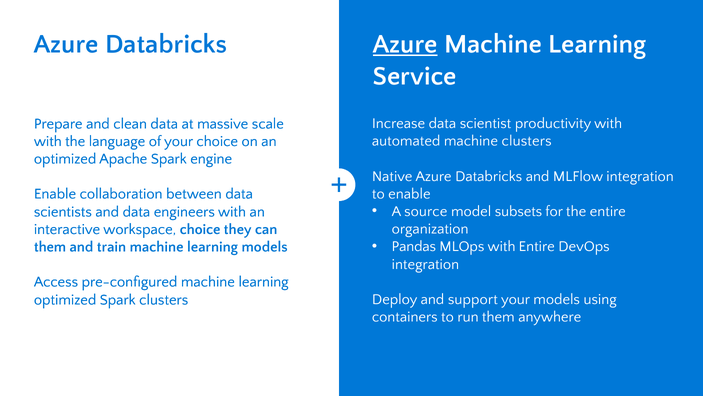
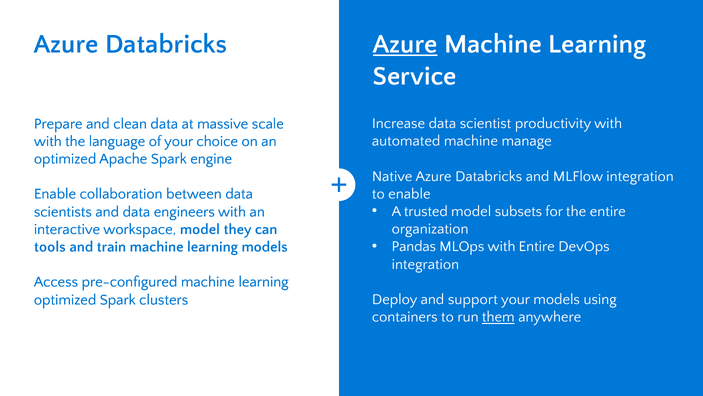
machine clusters: clusters -> manage
source: source -> trusted
choice at (200, 229): choice -> model
them at (50, 247): them -> tools
them at (498, 317) underline: none -> present
